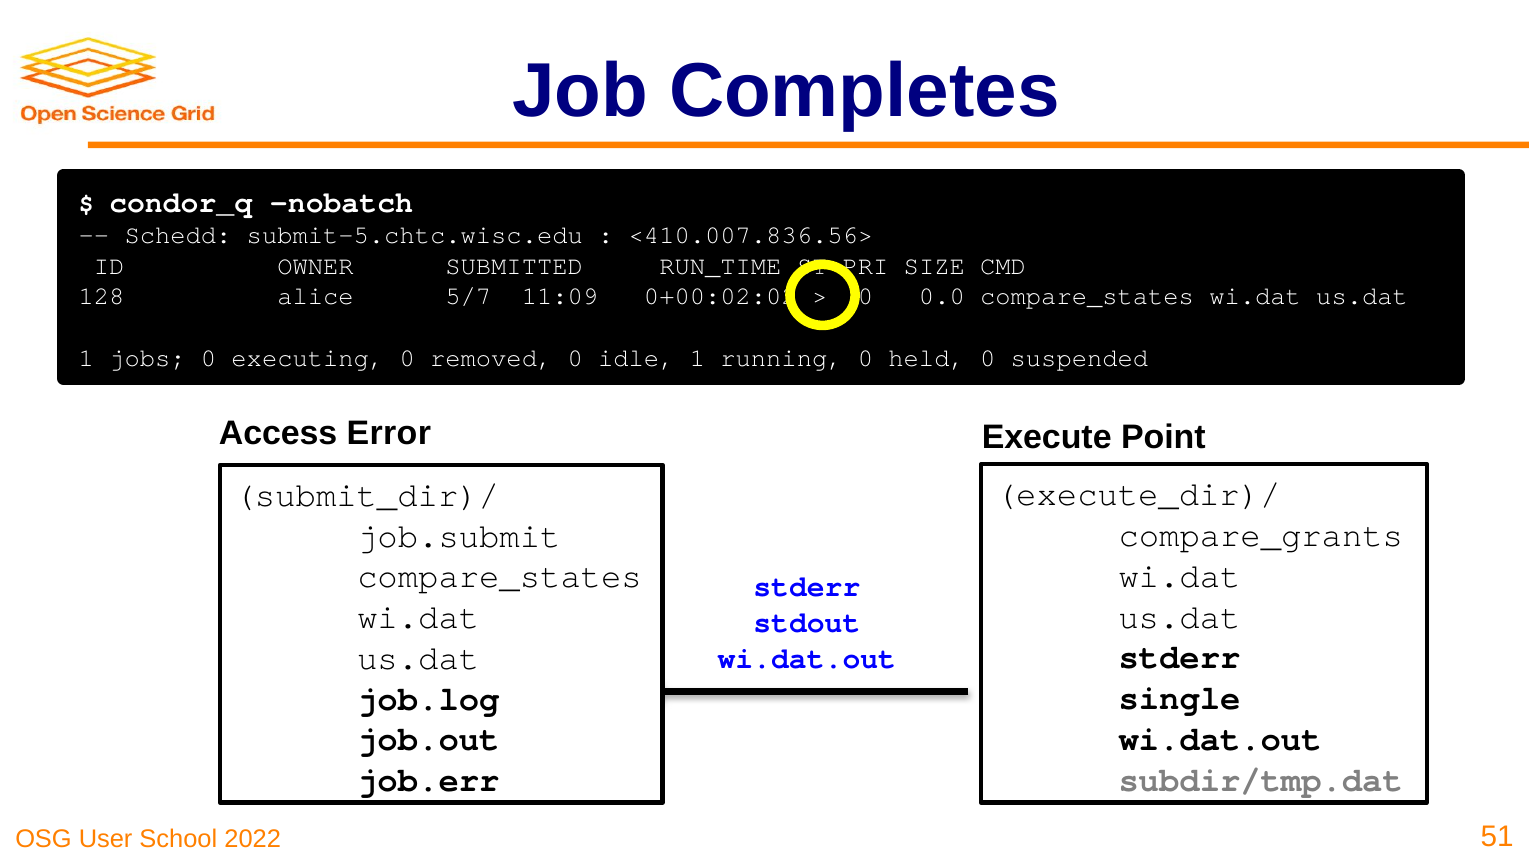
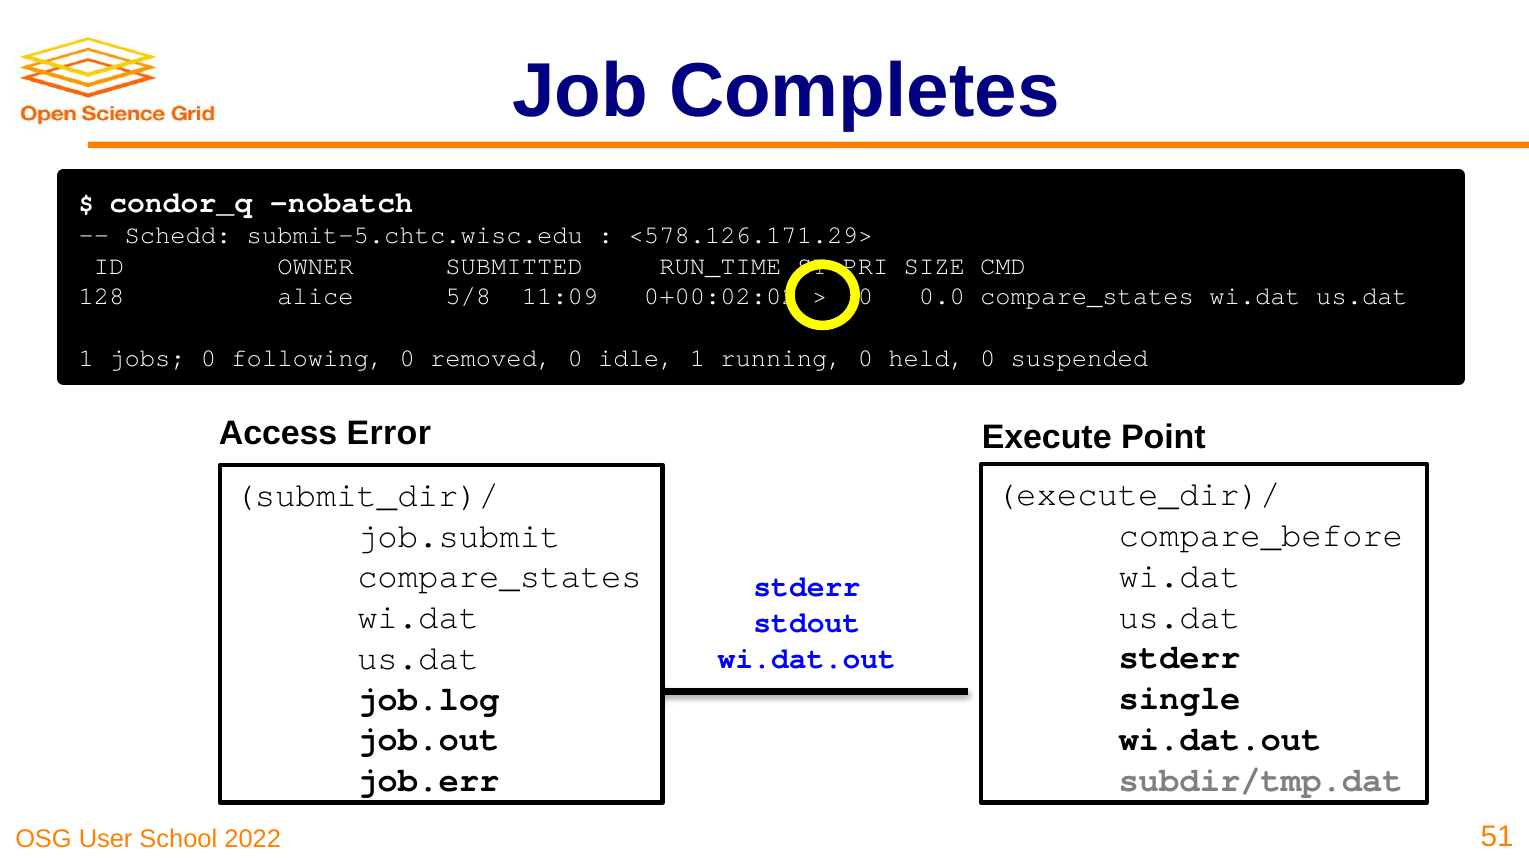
<410.007.836.56>: <410.007.836.56> -> <578.126.171.29>
5/7: 5/7 -> 5/8
executing: executing -> following
compare_grants: compare_grants -> compare_before
